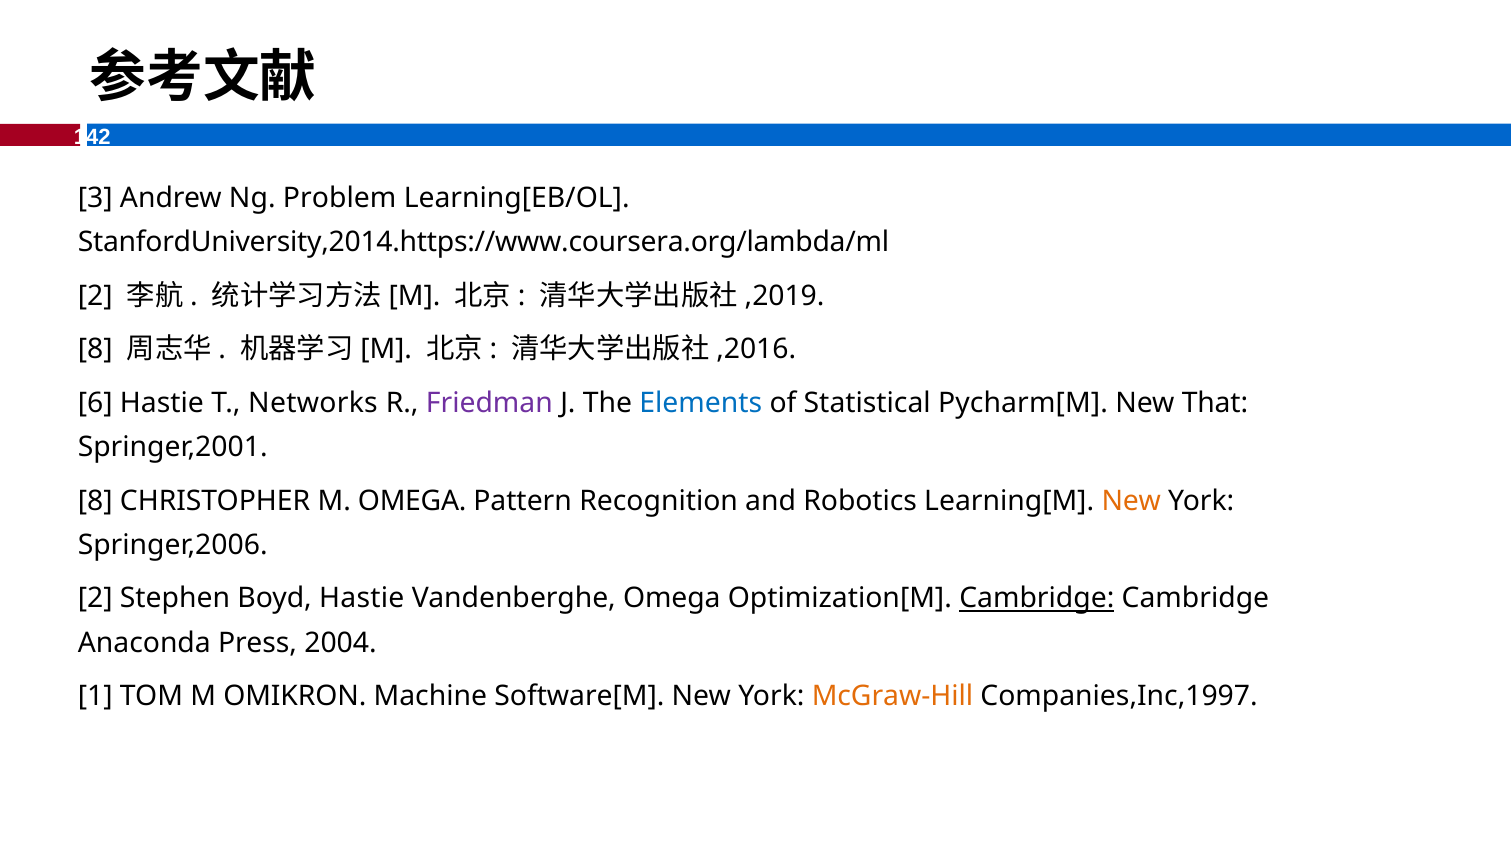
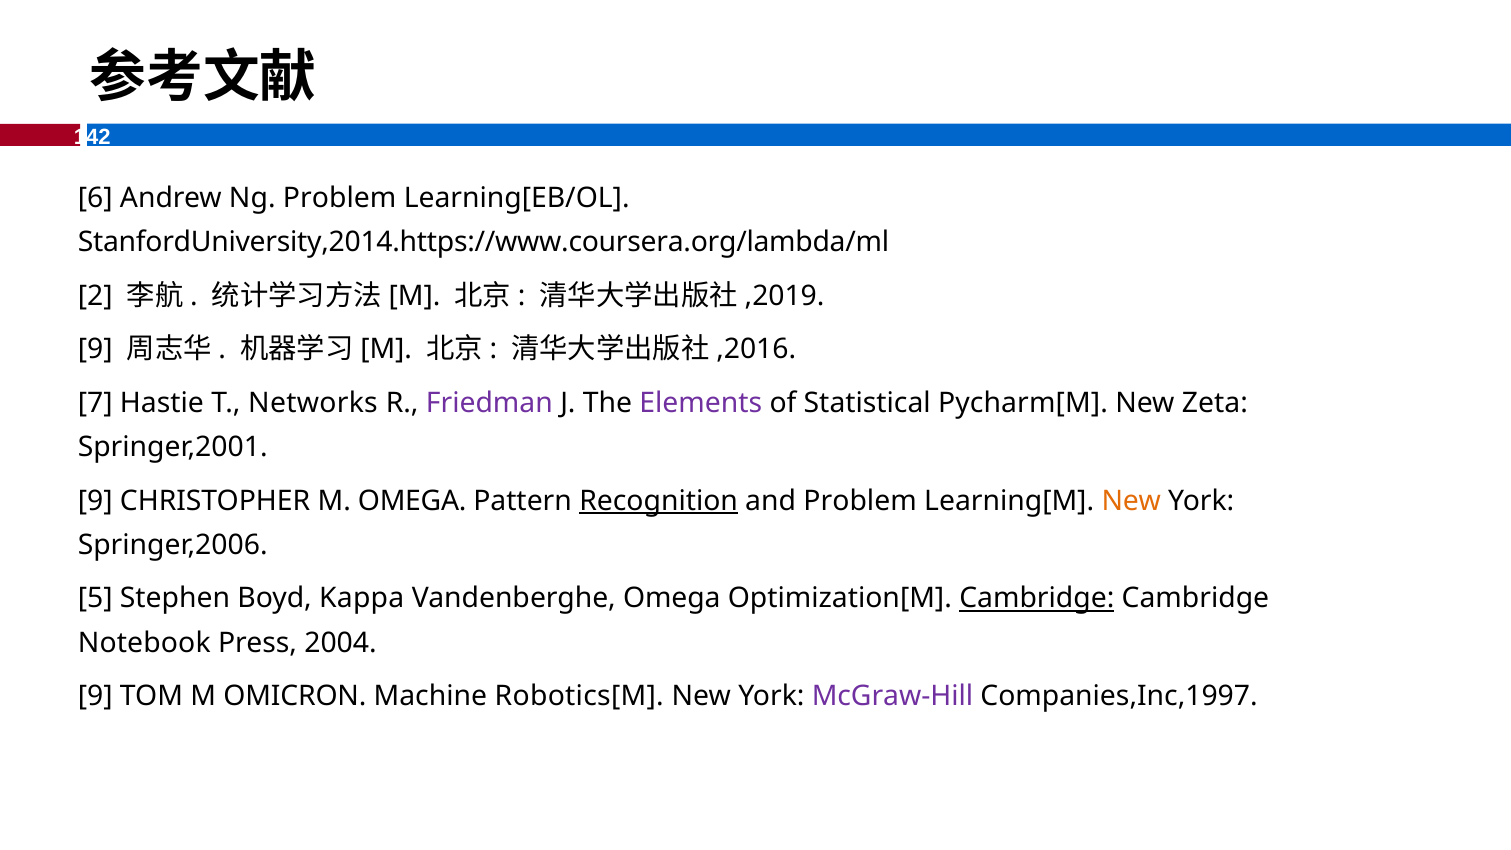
3: 3 -> 6
8 at (95, 349): 8 -> 9
6: 6 -> 7
Elements colour: blue -> purple
That: That -> Zeta
8 at (95, 501): 8 -> 9
Recognition underline: none -> present
and Robotics: Robotics -> Problem
2 at (95, 599): 2 -> 5
Boyd Hastie: Hastie -> Kappa
Anaconda: Anaconda -> Notebook
1 at (95, 696): 1 -> 9
OMIKRON: OMIKRON -> OMICRON
Software[M: Software[M -> Robotics[M
McGraw-Hill colour: orange -> purple
